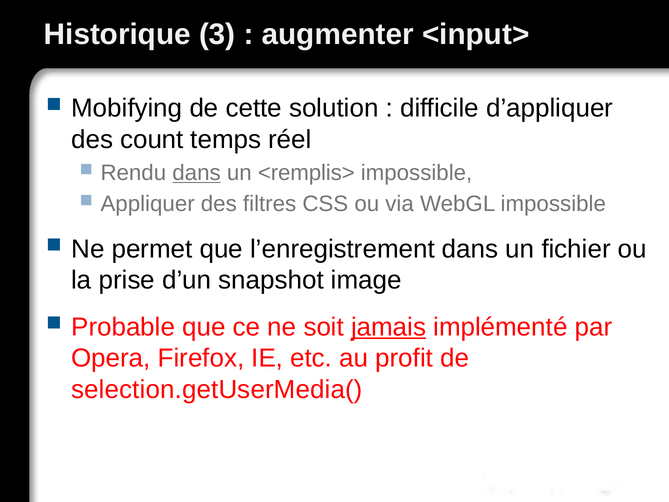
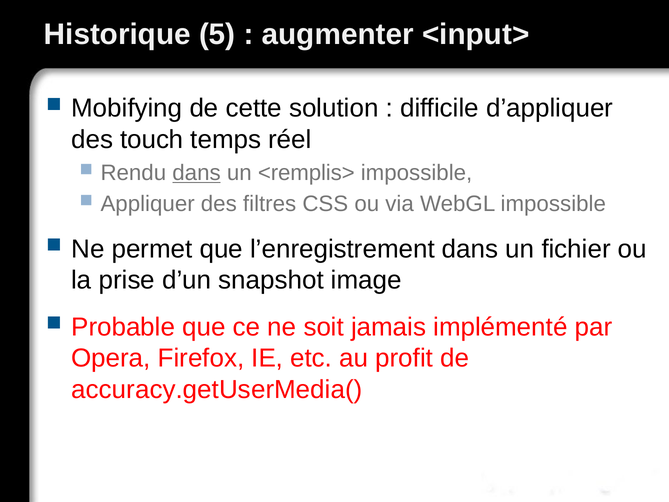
3: 3 -> 5
count: count -> touch
jamais underline: present -> none
selection.getUserMedia(: selection.getUserMedia( -> accuracy.getUserMedia(
